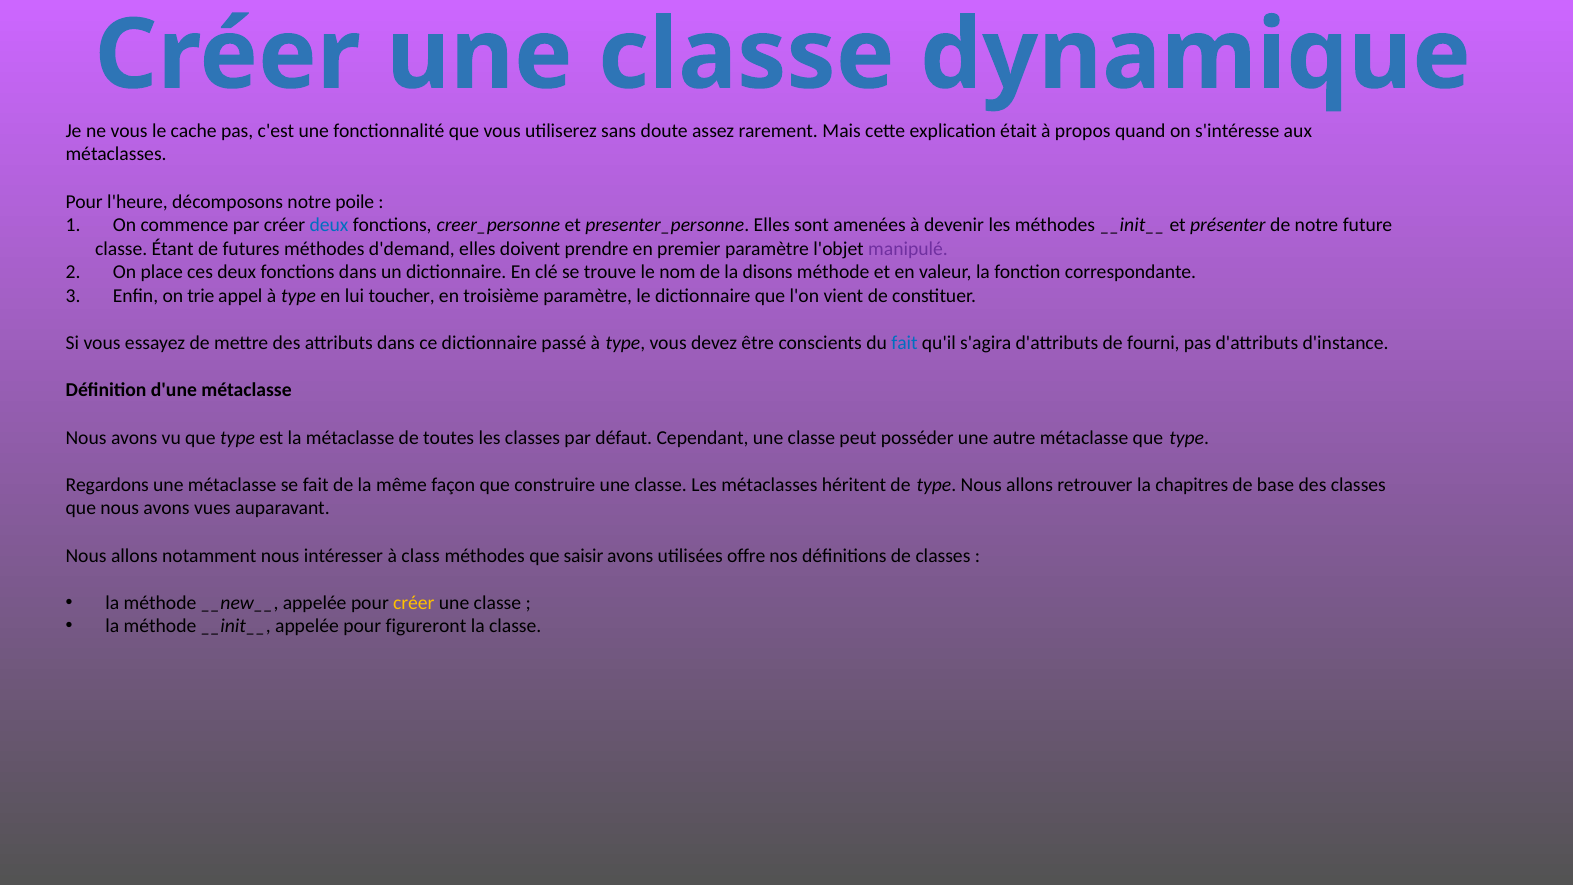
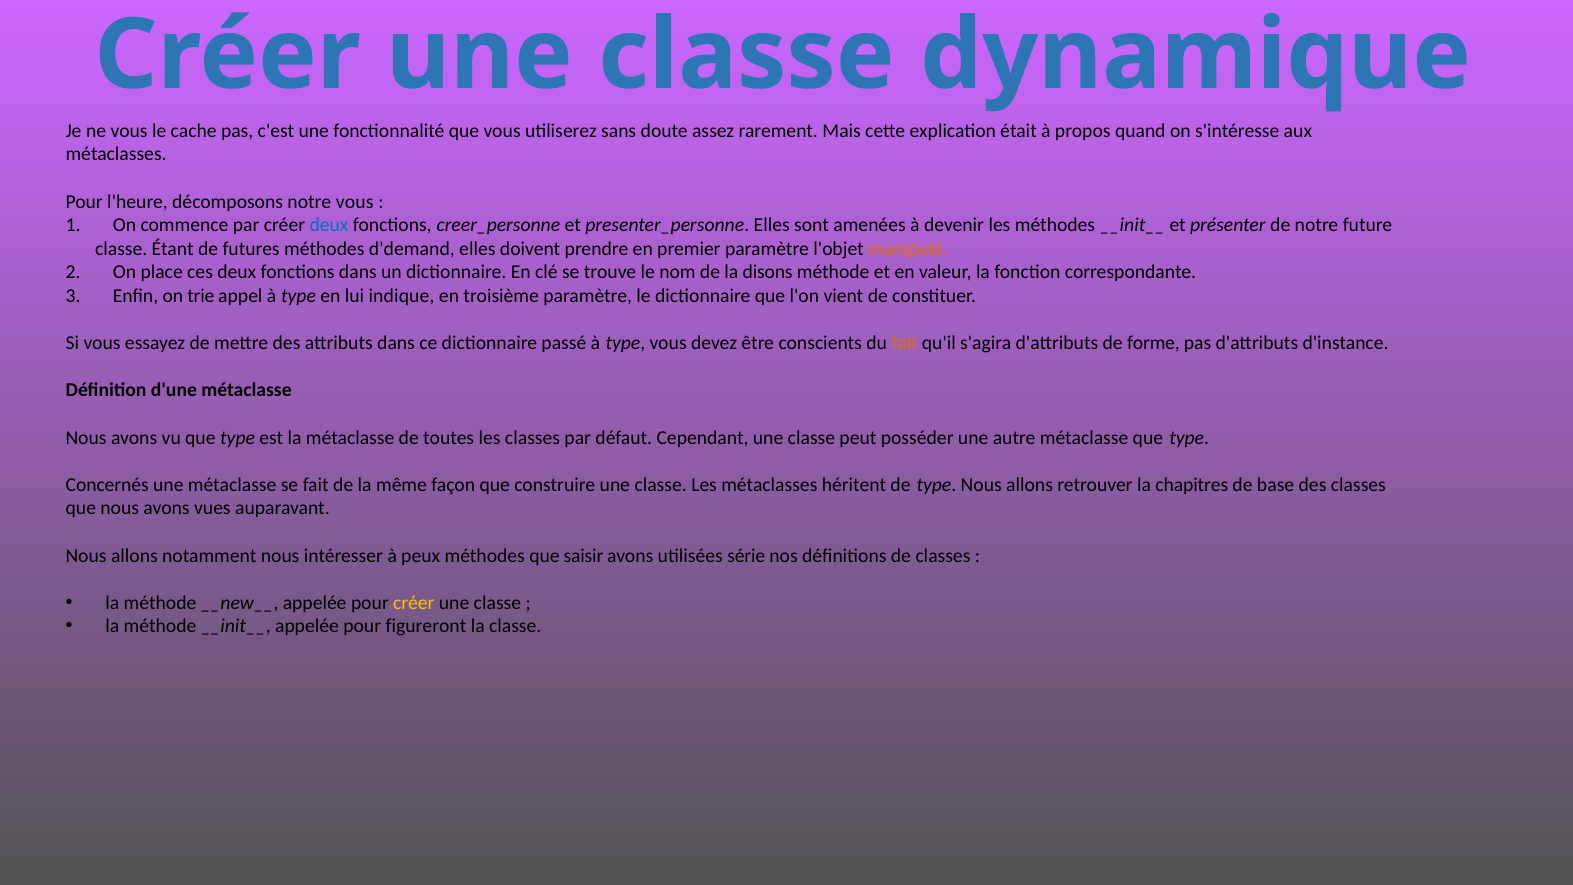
notre poile: poile -> vous
manipulé colour: purple -> orange
toucher: toucher -> indique
fait at (904, 343) colour: blue -> orange
fourni: fourni -> forme
Regardons: Regardons -> Concernés
class: class -> peux
offre: offre -> série
